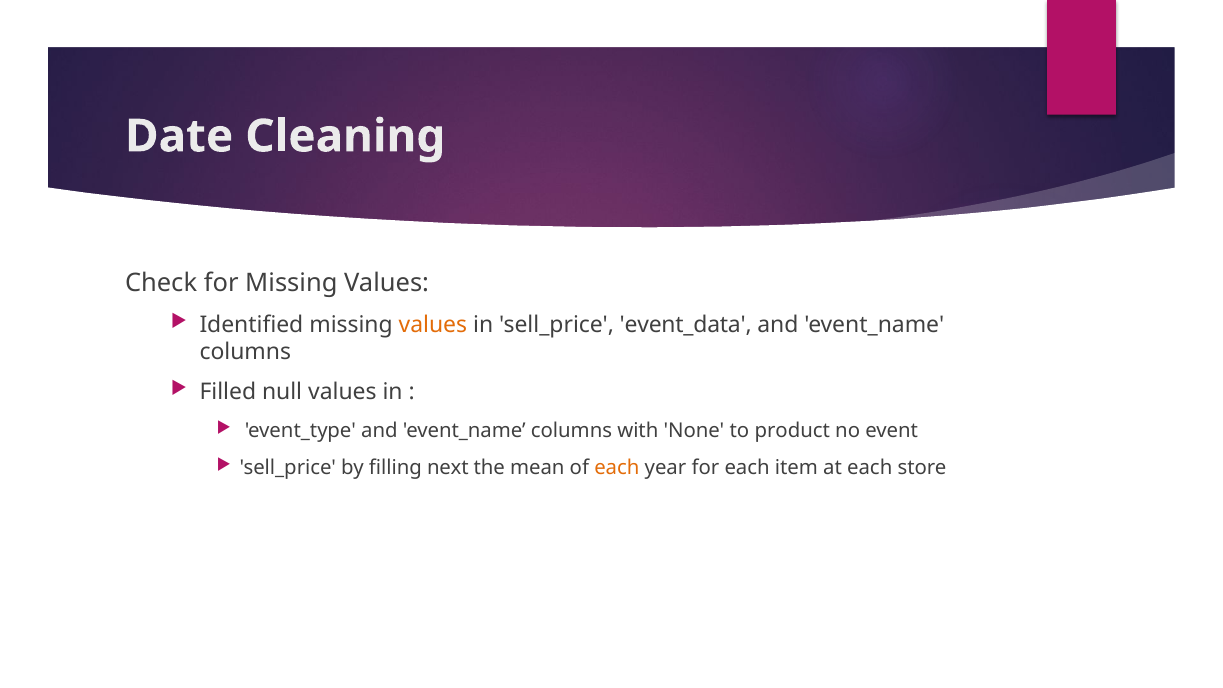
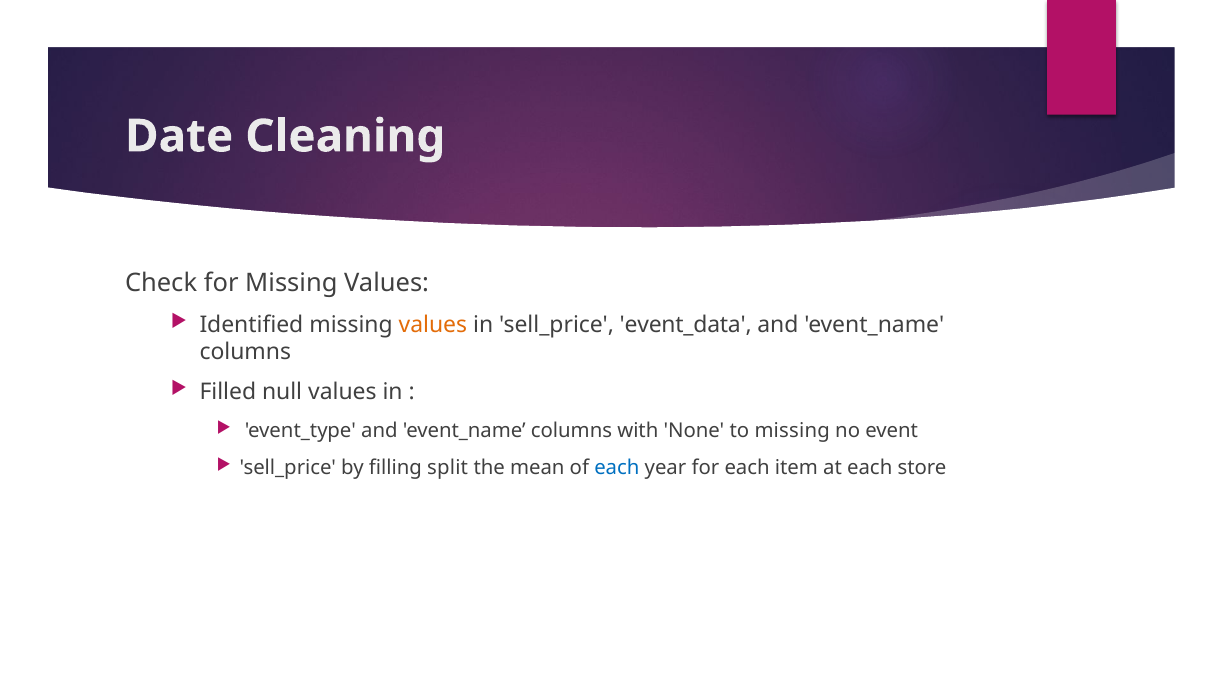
to product: product -> missing
next: next -> split
each at (617, 468) colour: orange -> blue
